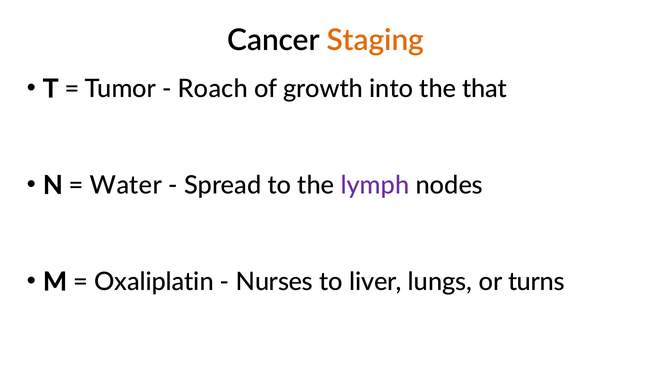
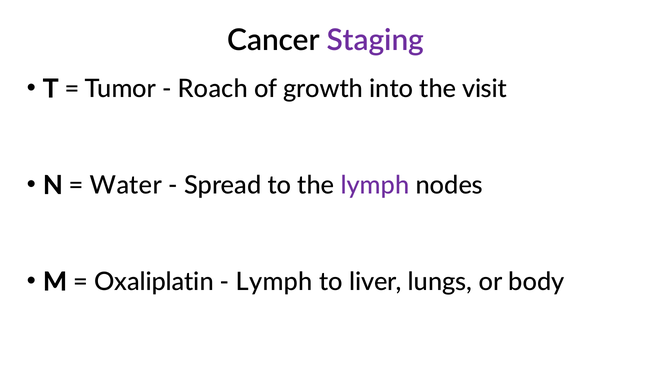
Staging colour: orange -> purple
that: that -> visit
Nurses at (274, 282): Nurses -> Lymph
turns: turns -> body
